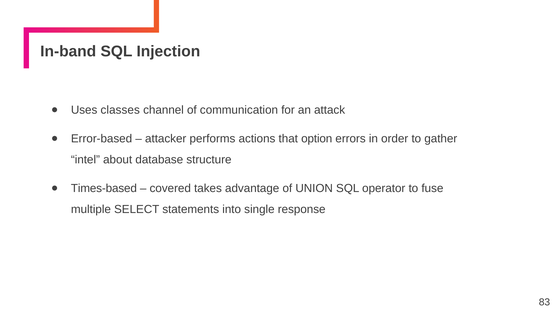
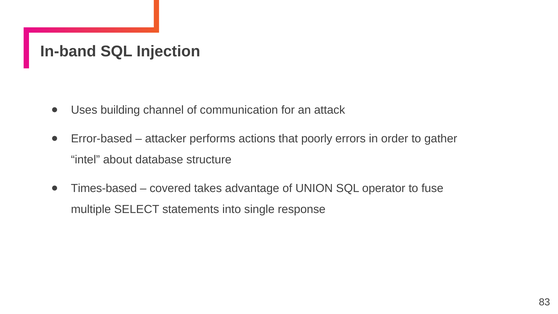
classes: classes -> building
option: option -> poorly
